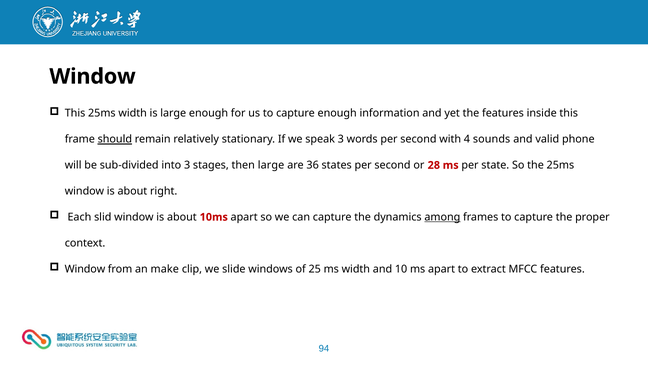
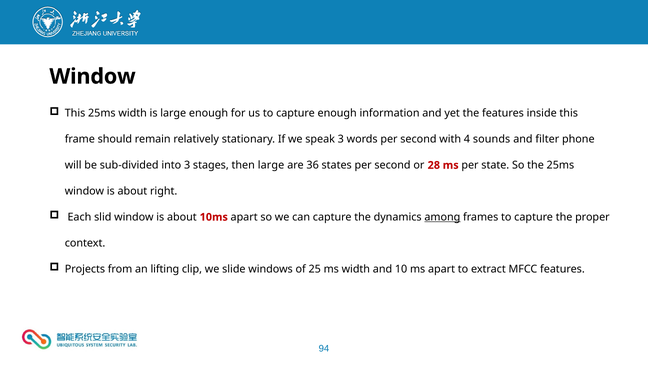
should underline: present -> none
valid: valid -> filter
Window at (85, 269): Window -> Projects
make: make -> lifting
